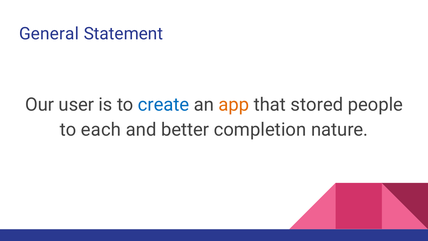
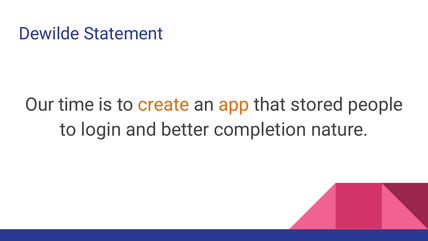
General: General -> Dewilde
user: user -> time
create colour: blue -> orange
each: each -> login
